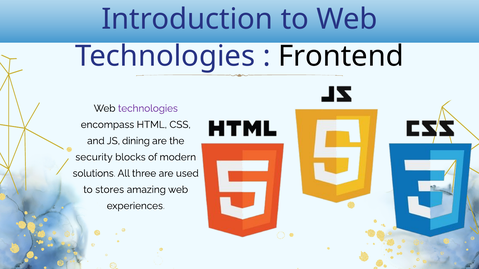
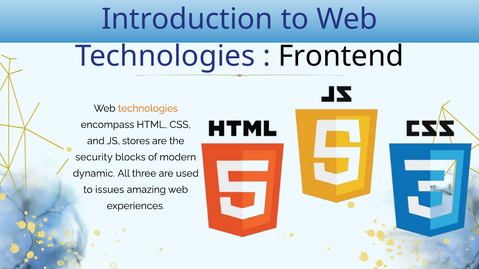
technologies at (148, 109) colour: purple -> orange
dining: dining -> stores
solutions: solutions -> dynamic
stores: stores -> issues
